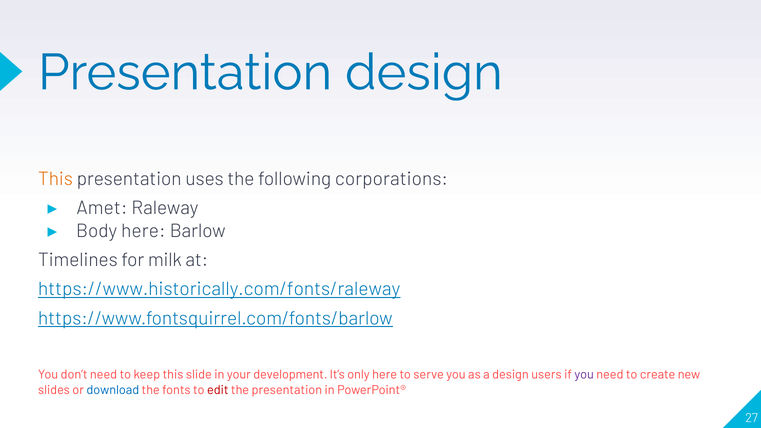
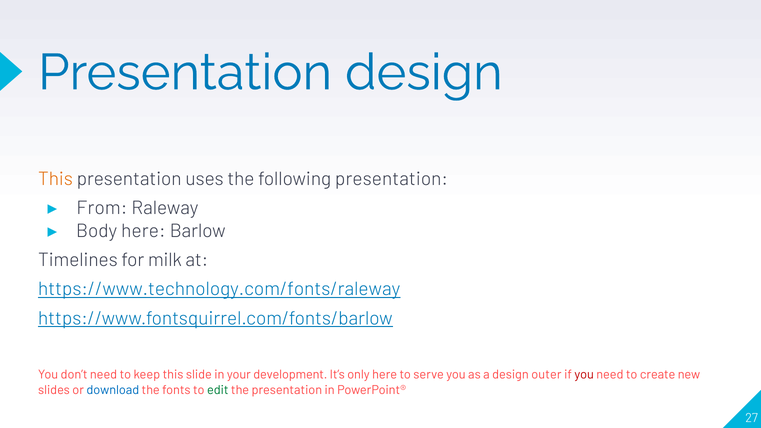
following corporations: corporations -> presentation
Amet: Amet -> From
https://www.historically.com/fonts/raleway: https://www.historically.com/fonts/raleway -> https://www.technology.com/fonts/raleway
users: users -> outer
you at (584, 375) colour: purple -> red
edit colour: red -> green
